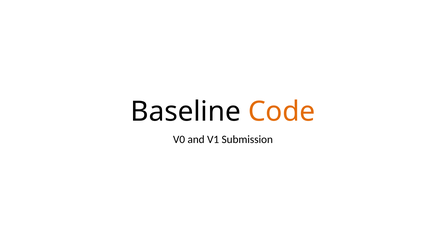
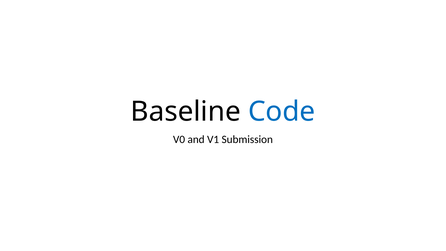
Code colour: orange -> blue
